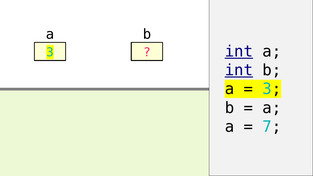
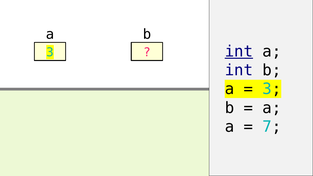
int at (239, 70) underline: present -> none
